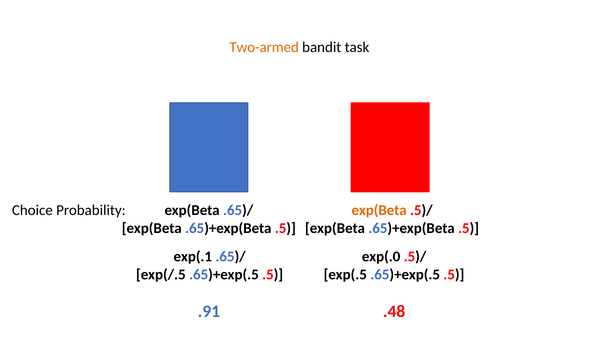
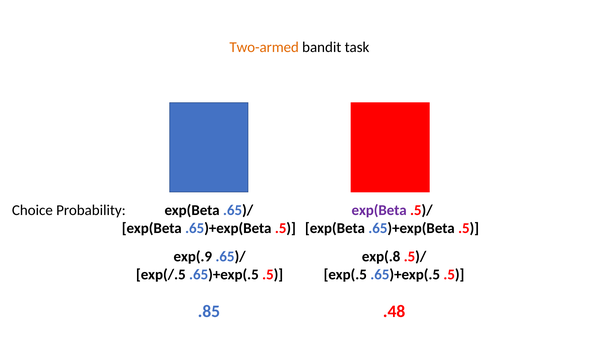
exp(Beta at (379, 210) colour: orange -> purple
exp(.1: exp(.1 -> exp(.9
exp(.0: exp(.0 -> exp(.8
.91: .91 -> .85
